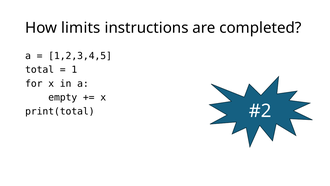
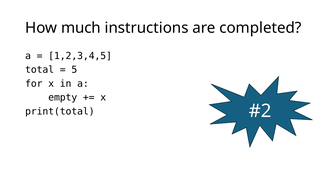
limits: limits -> much
1: 1 -> 5
